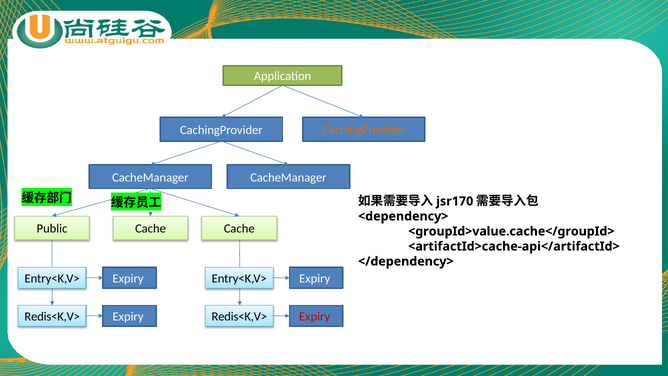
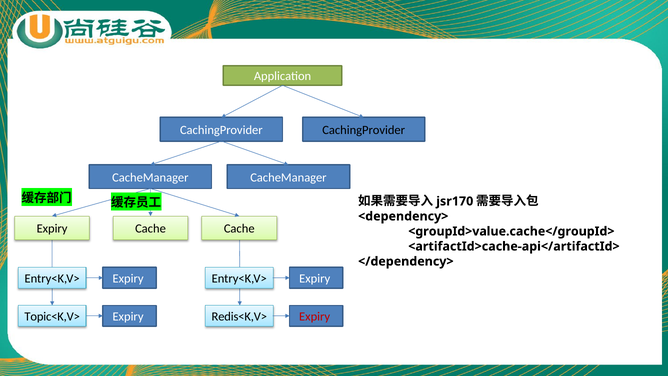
CachingProvider at (364, 130) colour: orange -> black
Public at (52, 229): Public -> Expiry
Redis<K,V> at (52, 317): Redis<K,V> -> Topic<K,V>
